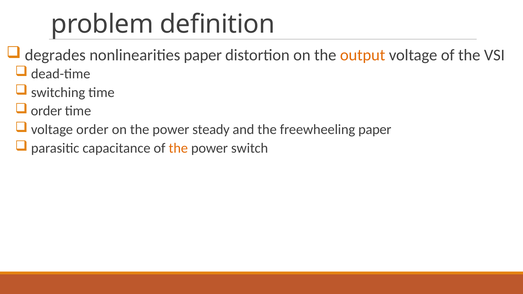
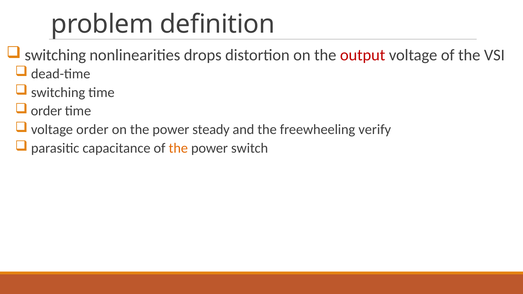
degrades at (55, 55): degrades -> switching
nonlinearities paper: paper -> drops
output colour: orange -> red
freewheeling paper: paper -> verify
